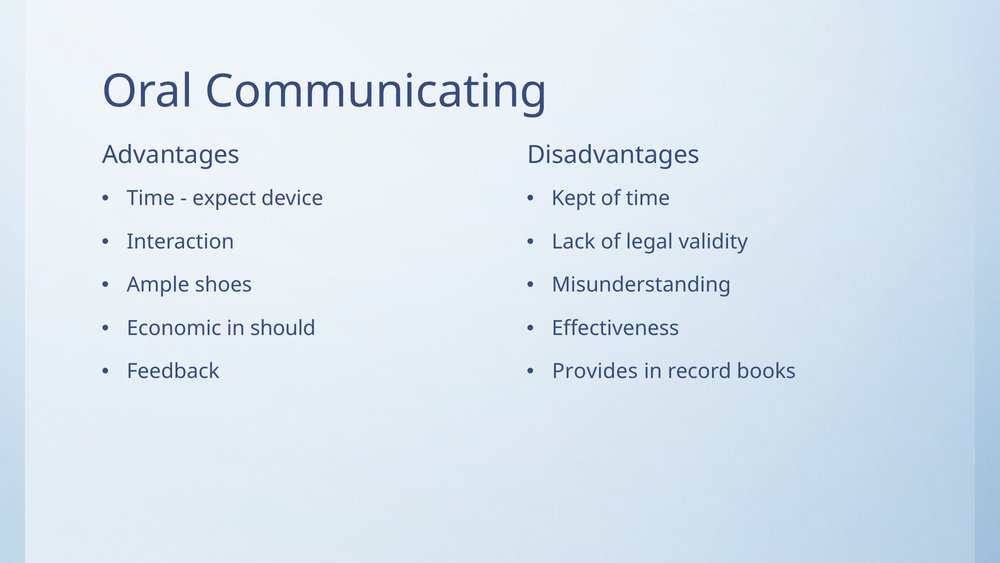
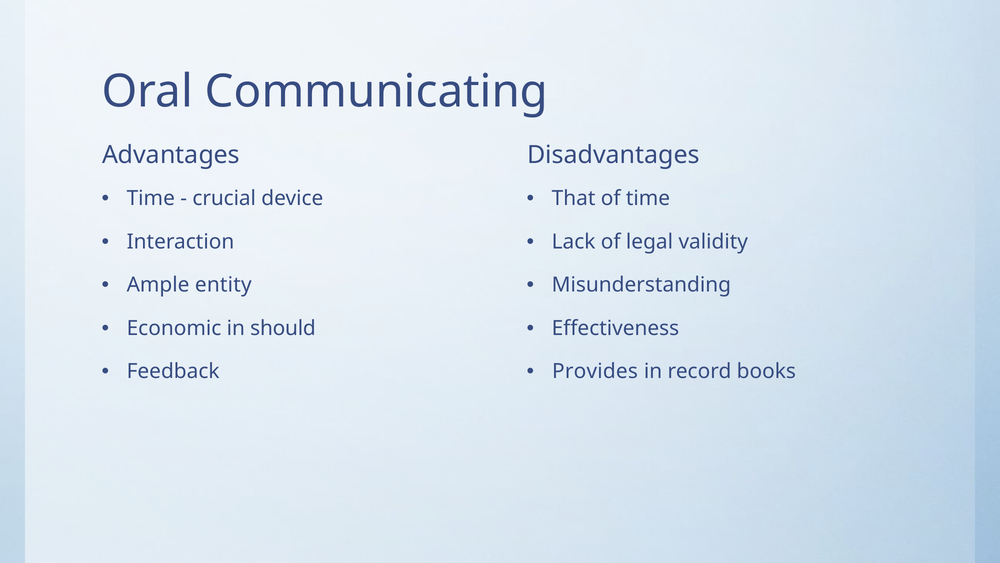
expect: expect -> crucial
Kept: Kept -> That
shoes: shoes -> entity
